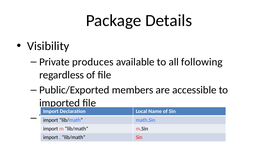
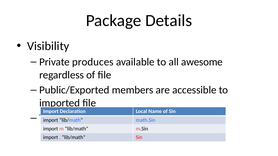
following: following -> awesome
